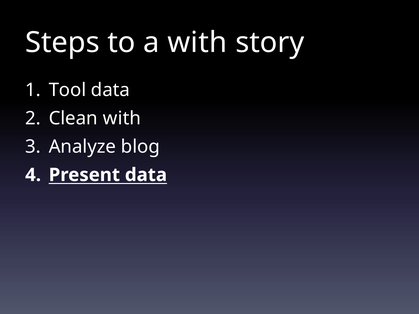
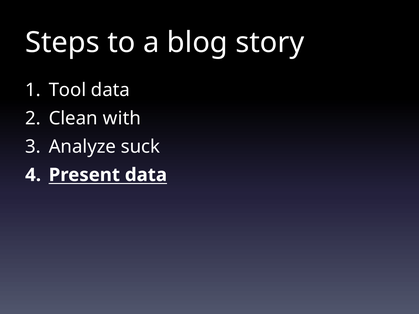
a with: with -> blog
blog: blog -> suck
